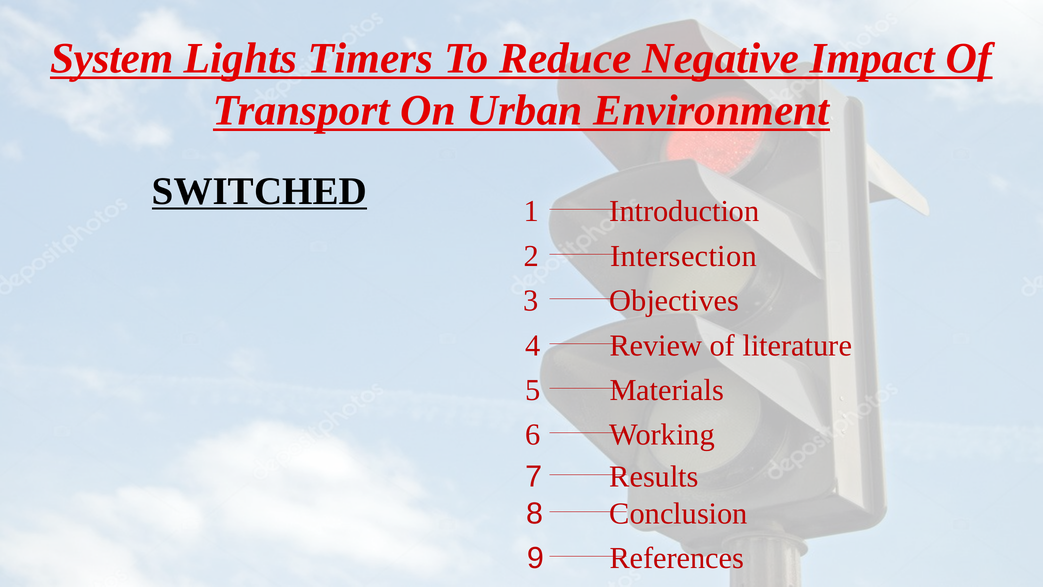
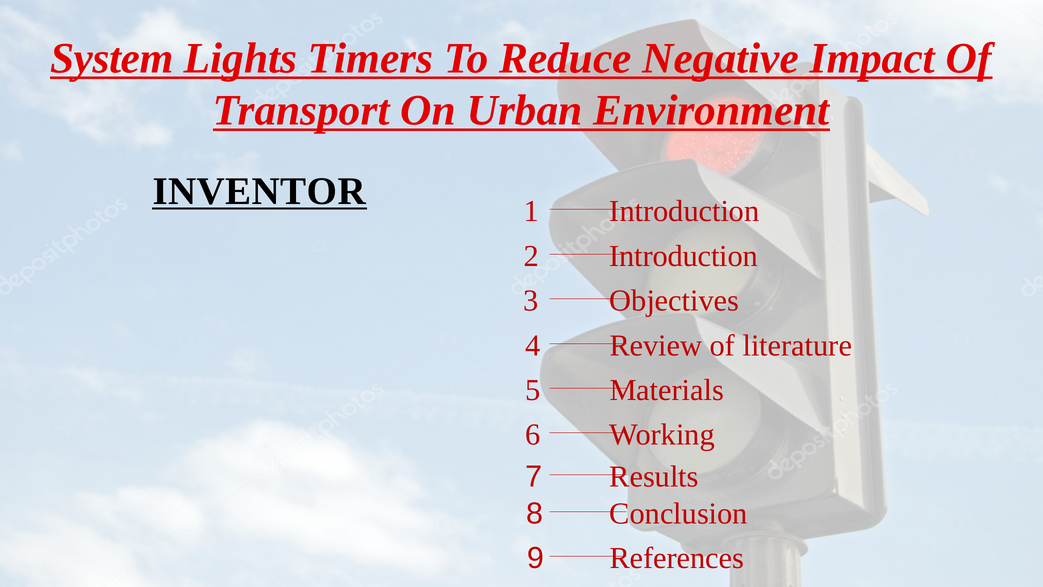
SWITCHED: SWITCHED -> INVENTOR
Intersection at (683, 256): Intersection -> Introduction
